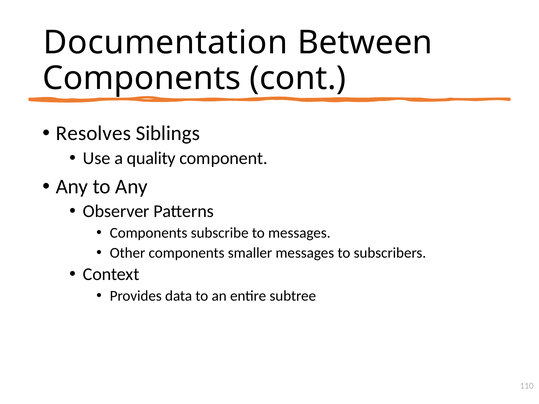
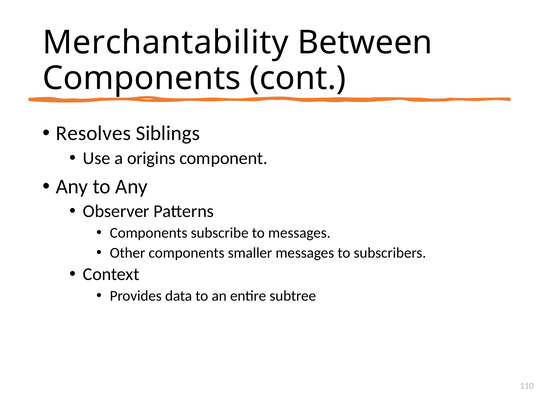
Documentation: Documentation -> Merchantability
quality: quality -> origins
